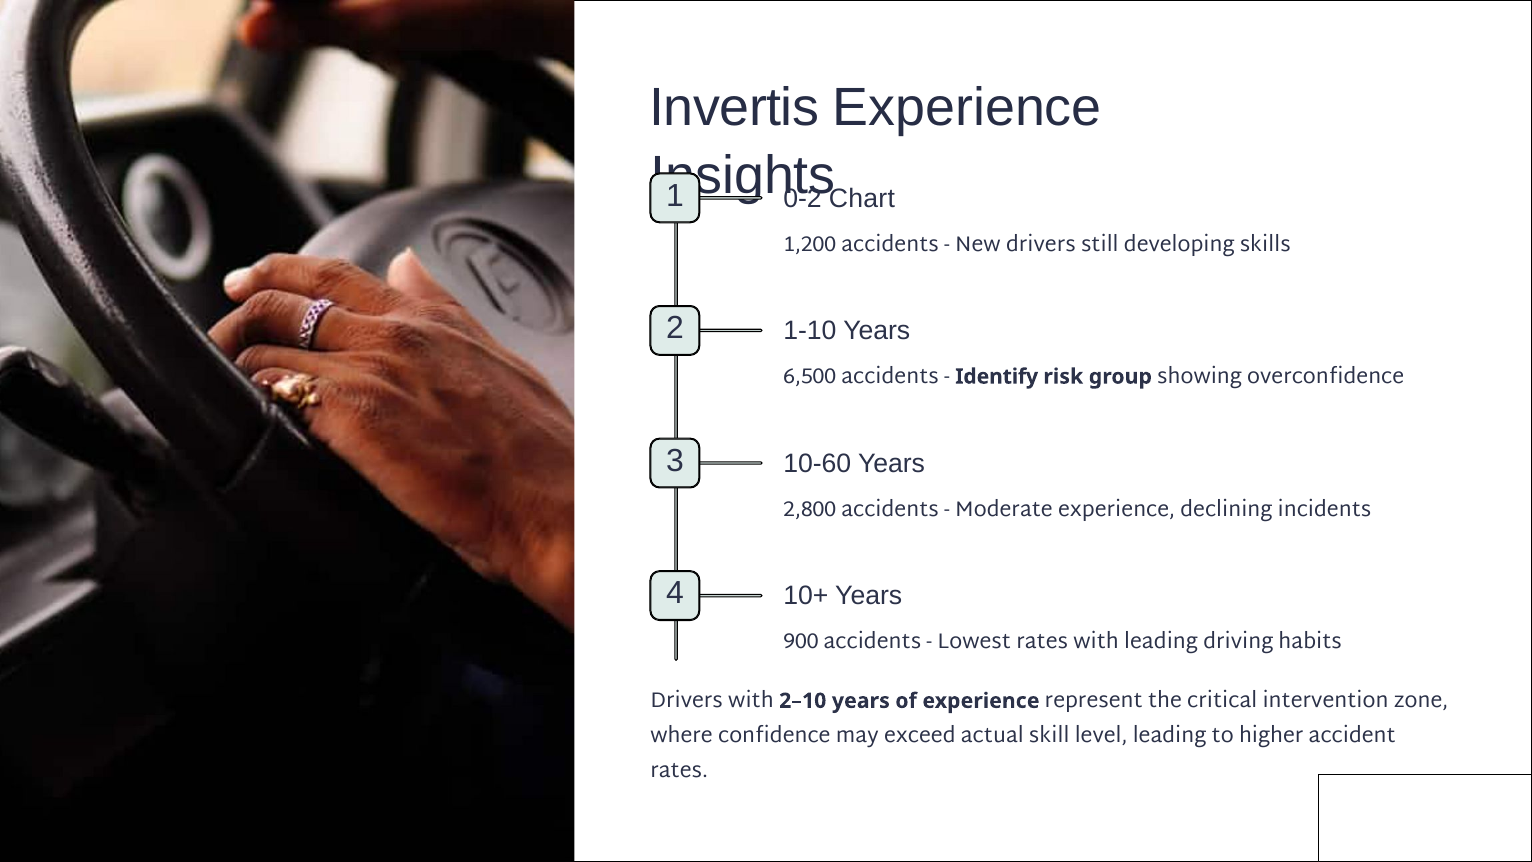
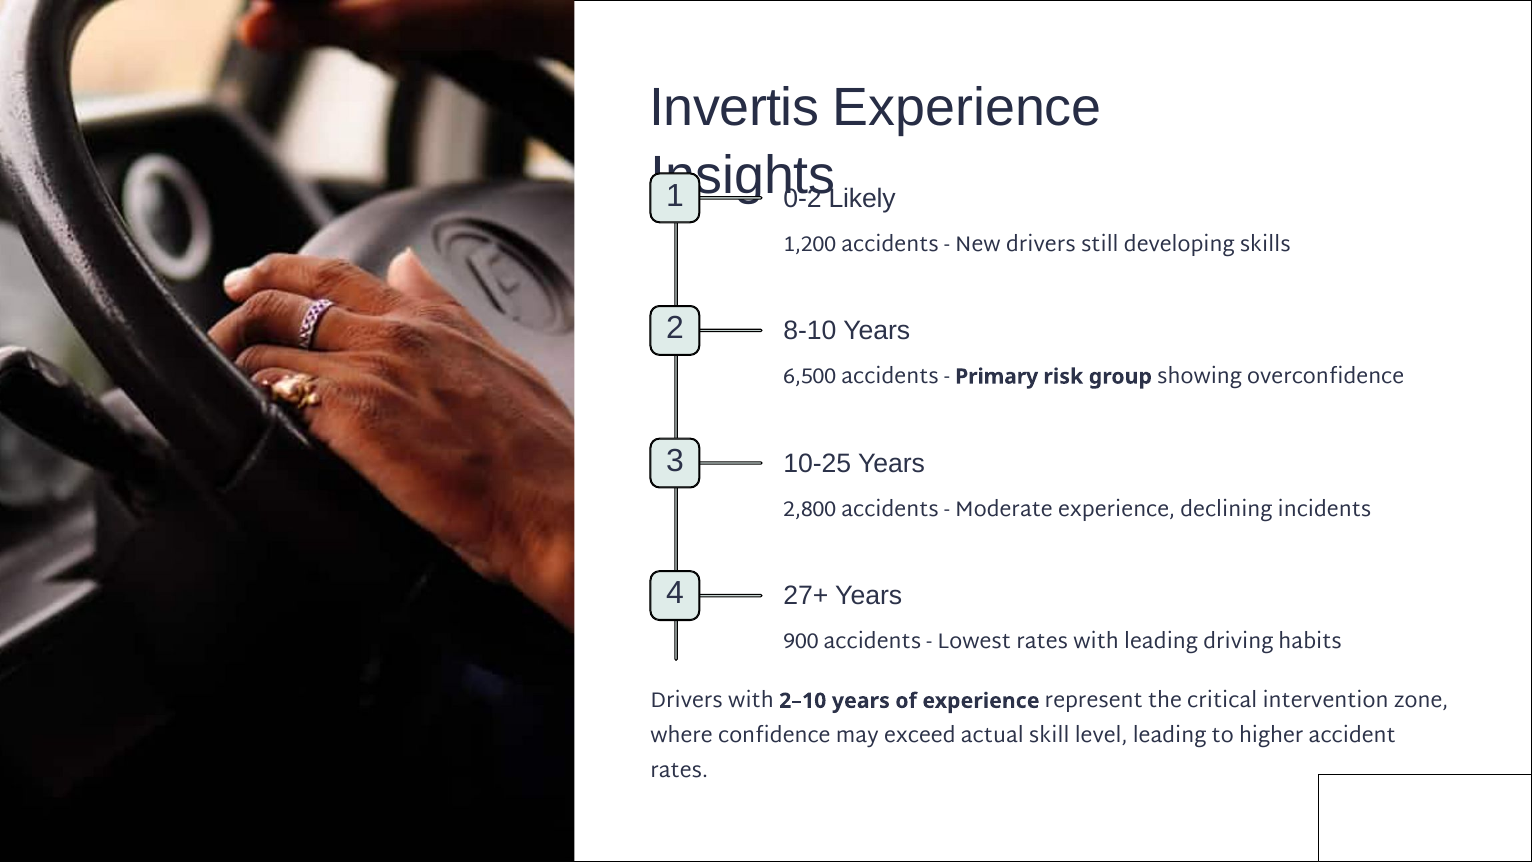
Chart: Chart -> Likely
1-10: 1-10 -> 8-10
Identify: Identify -> Primary
10-60: 10-60 -> 10-25
10+: 10+ -> 27+
